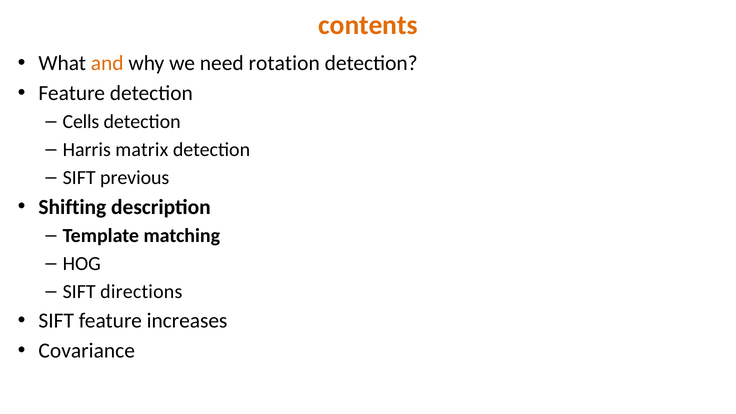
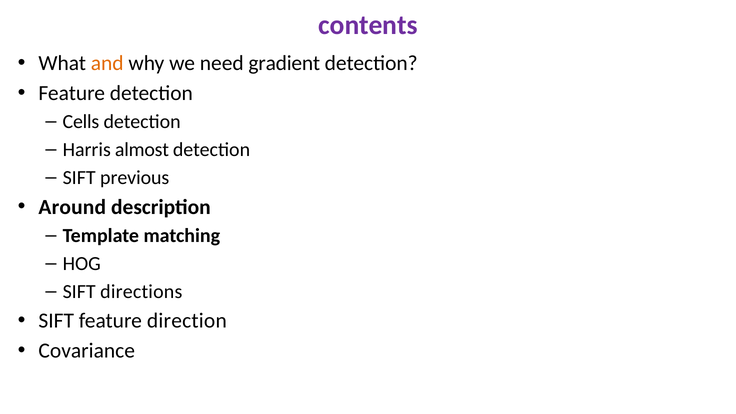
contents colour: orange -> purple
rotation: rotation -> gradient
matrix: matrix -> almost
Shifting: Shifting -> Around
increases: increases -> direction
